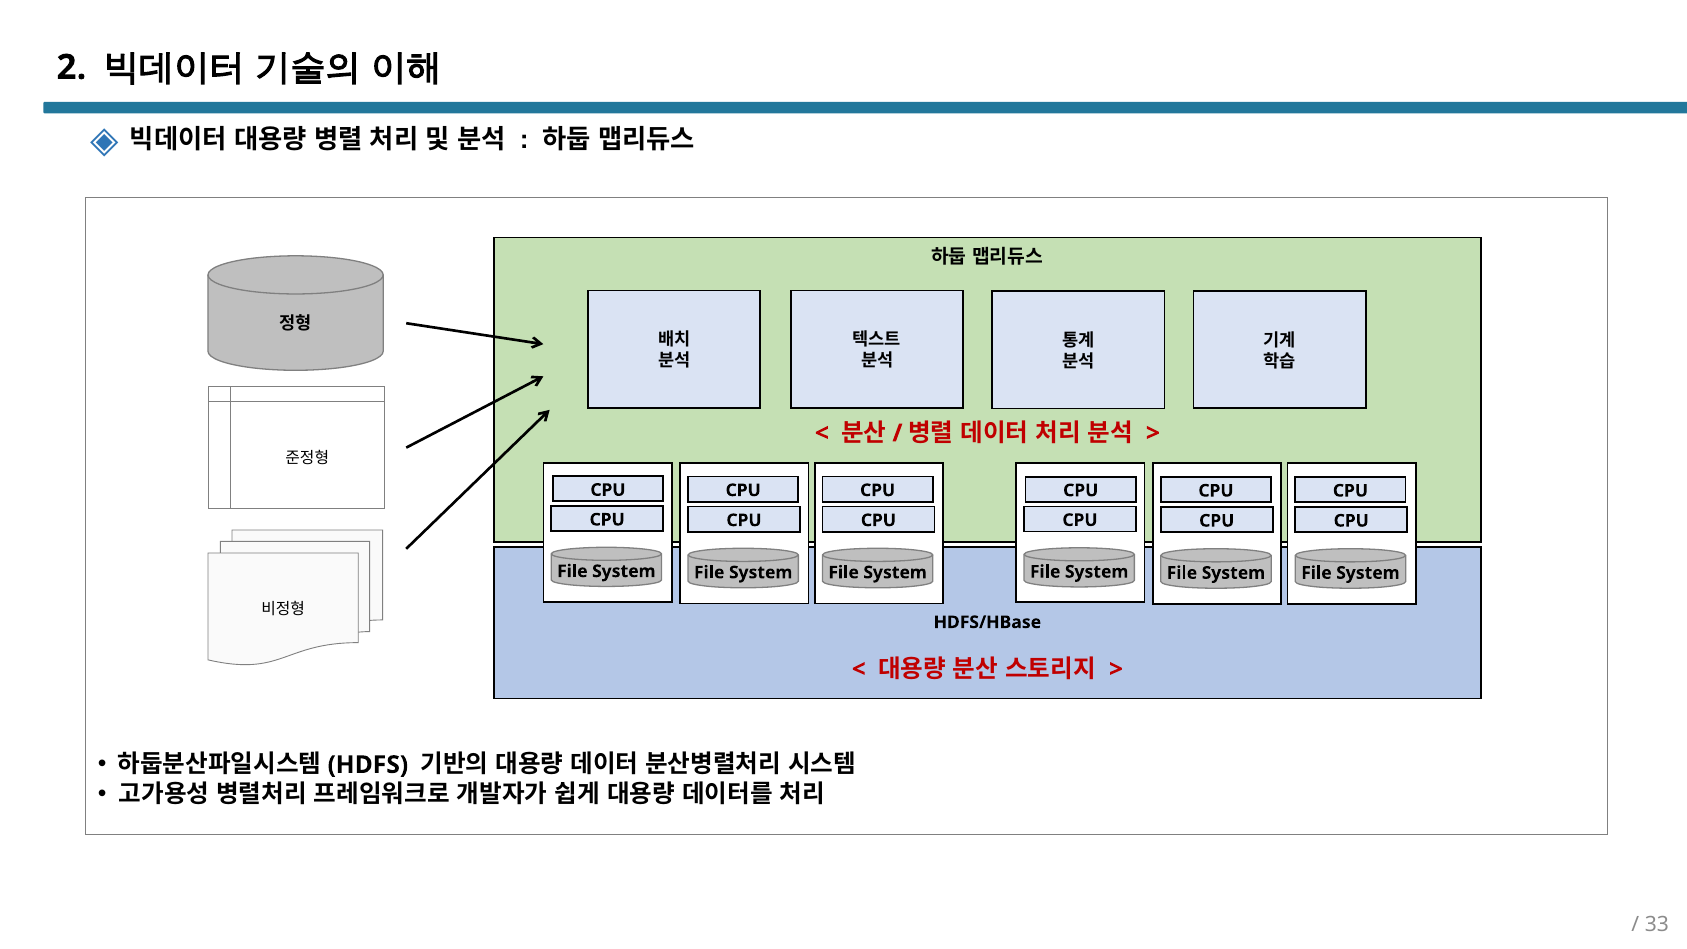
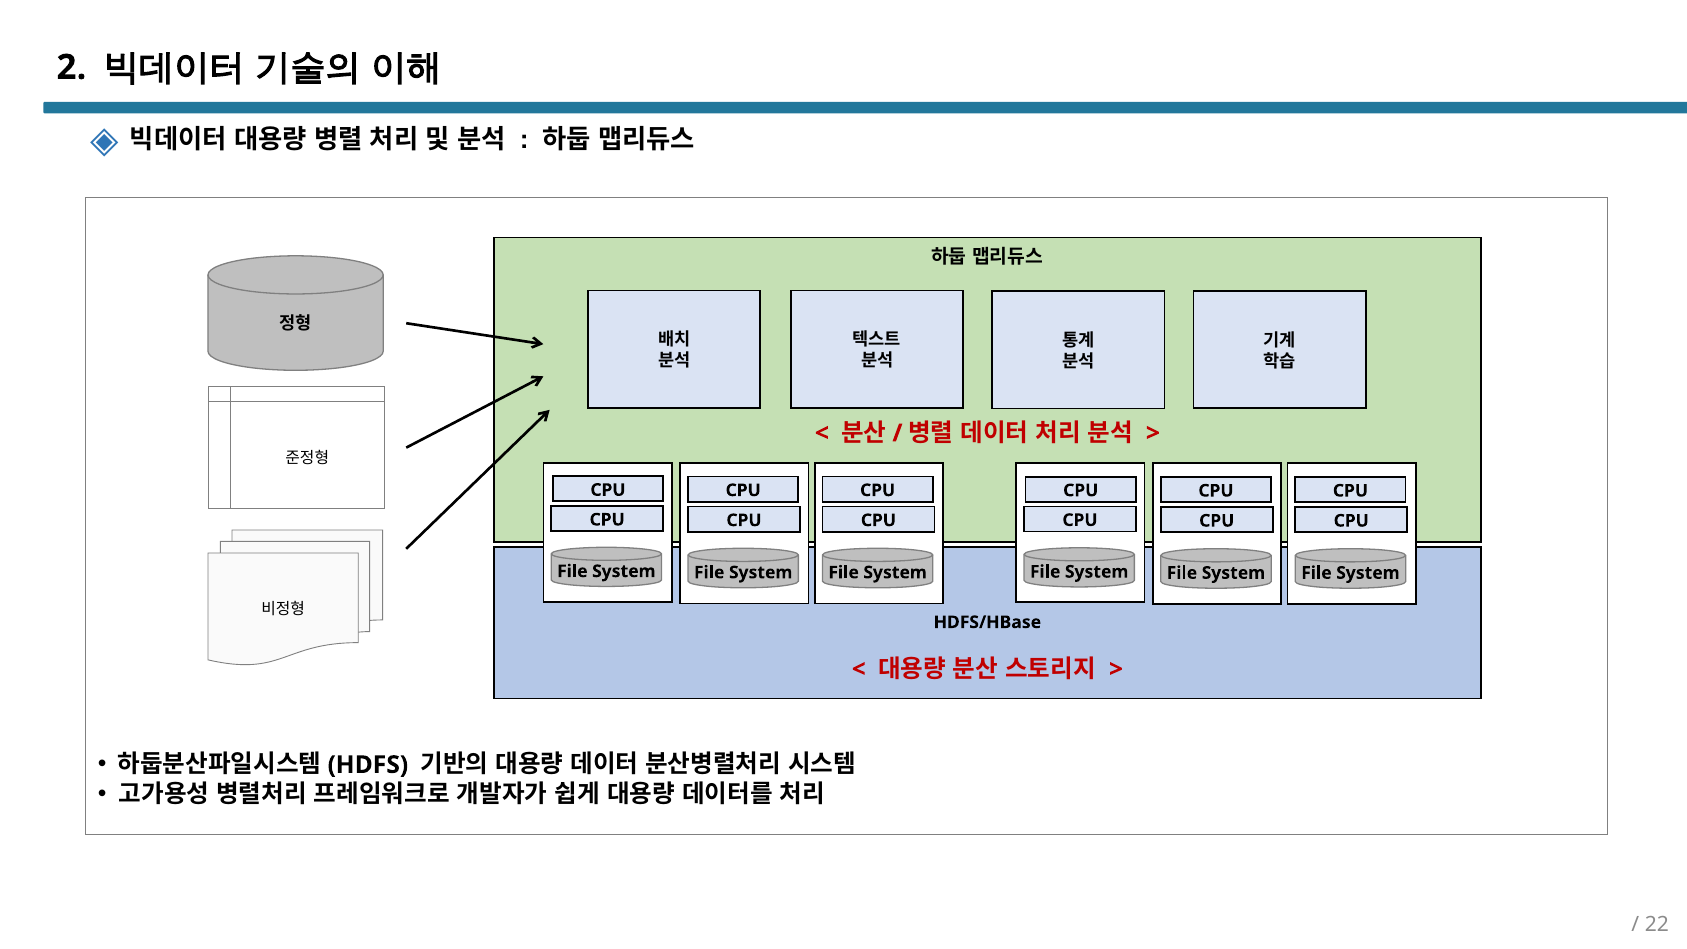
33: 33 -> 22
